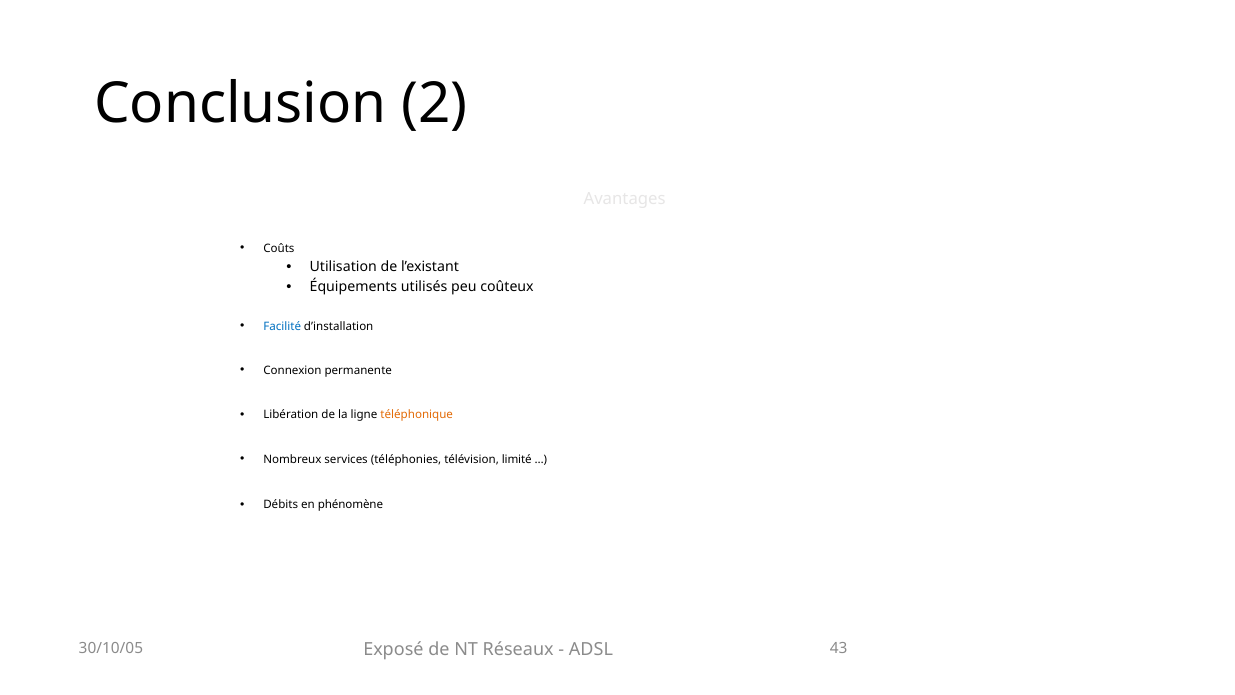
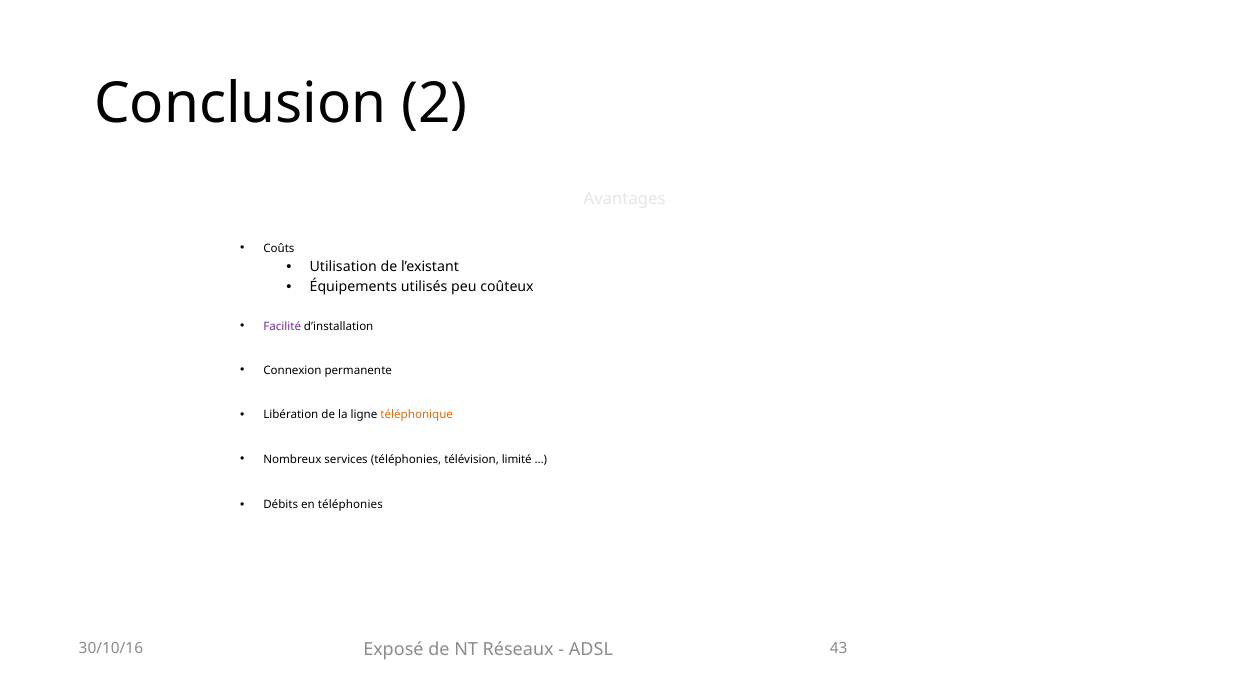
Facilité colour: blue -> purple
en phénomène: phénomène -> téléphonies
30/10/05: 30/10/05 -> 30/10/16
